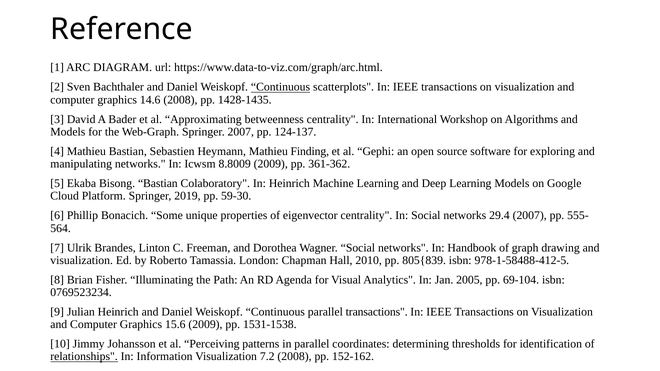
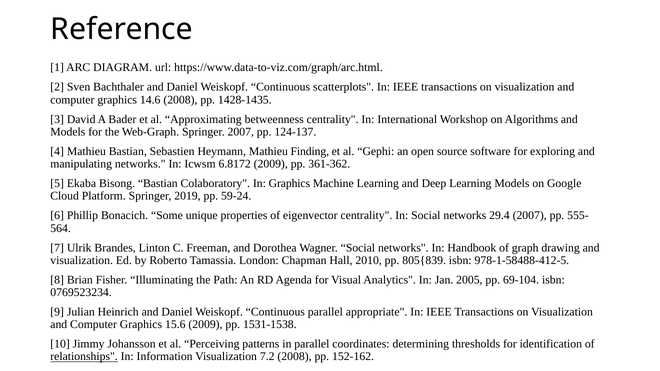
Continuous at (281, 87) underline: present -> none
8.8009: 8.8009 -> 6.8172
In Heinrich: Heinrich -> Graphics
59-30: 59-30 -> 59-24
parallel transactions: transactions -> appropriate
